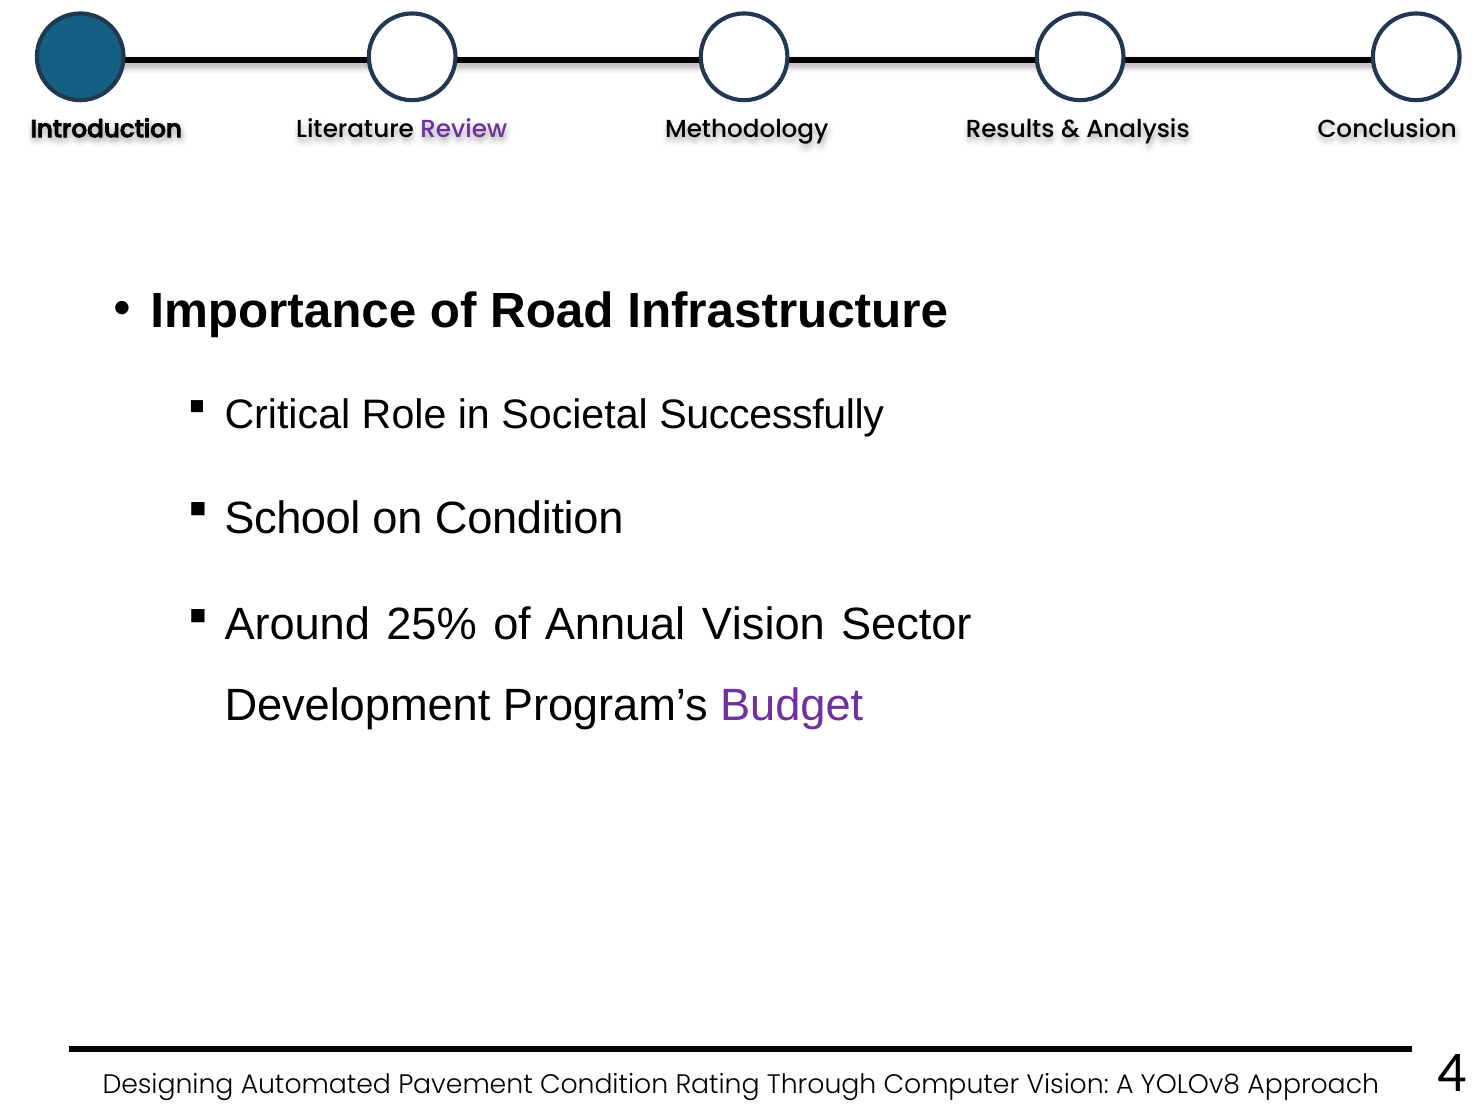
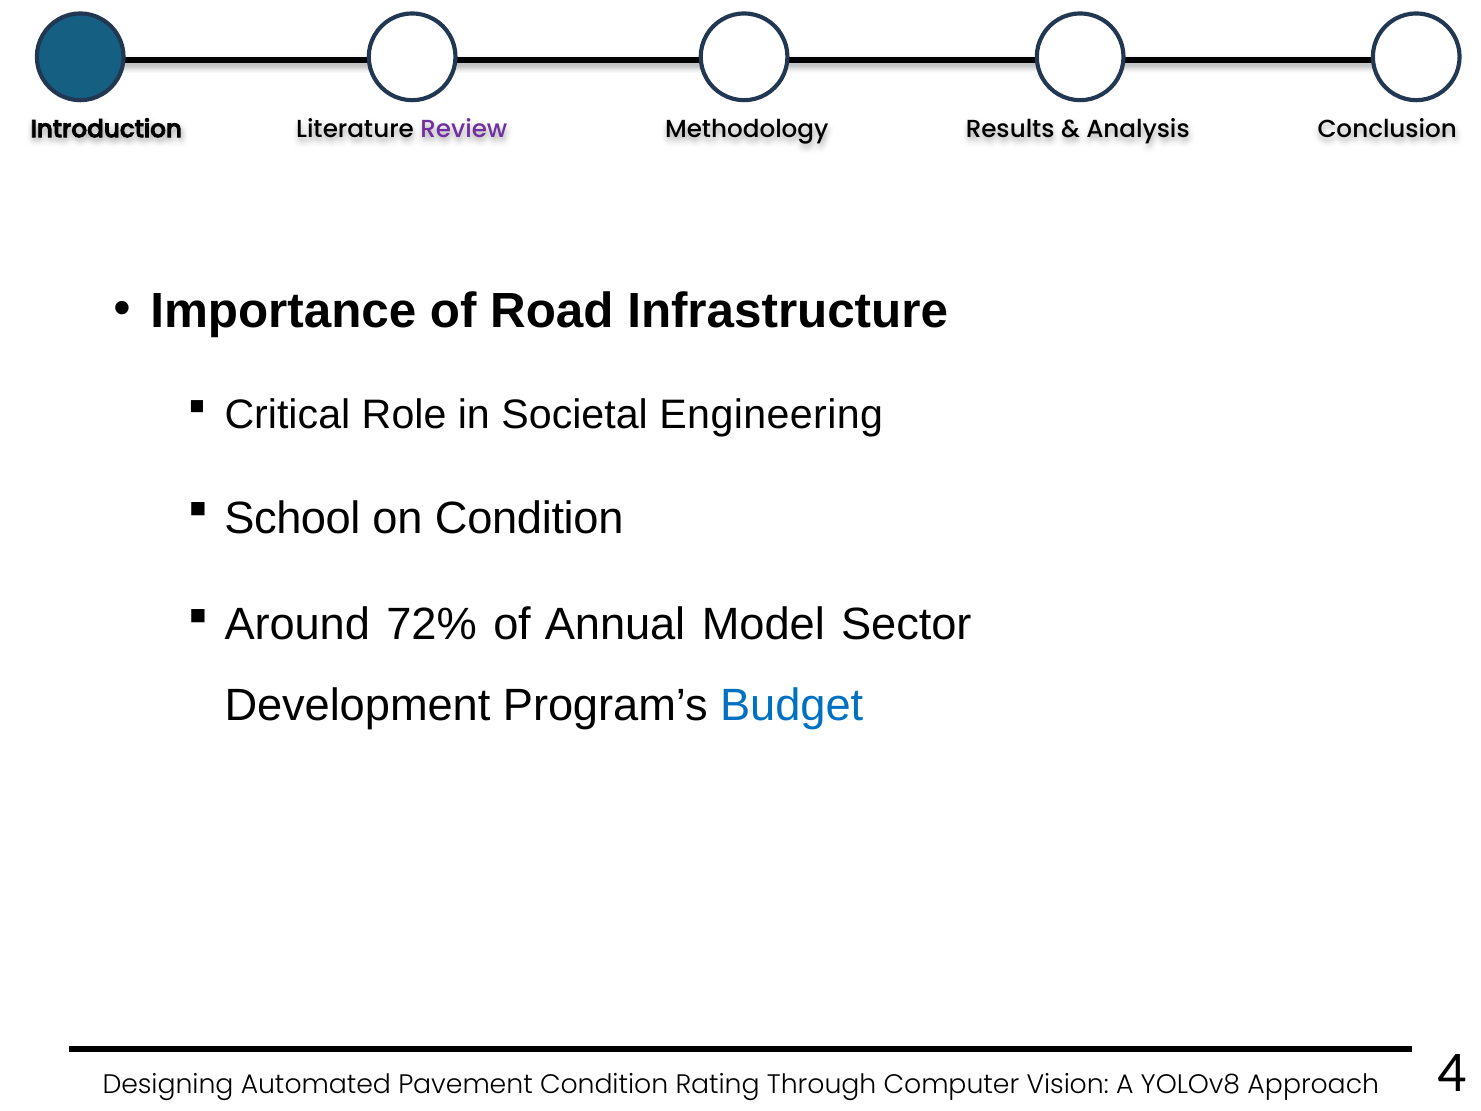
Societal Successfully: Successfully -> Engineering
25%: 25% -> 72%
Annual Vision: Vision -> Model
Budget colour: purple -> blue
